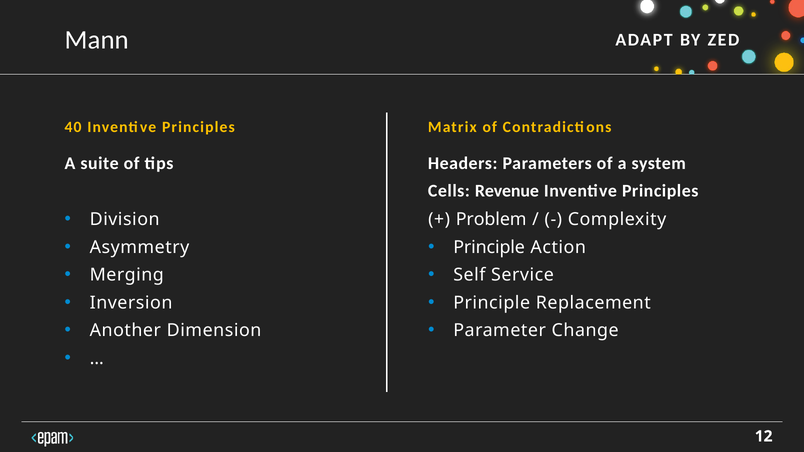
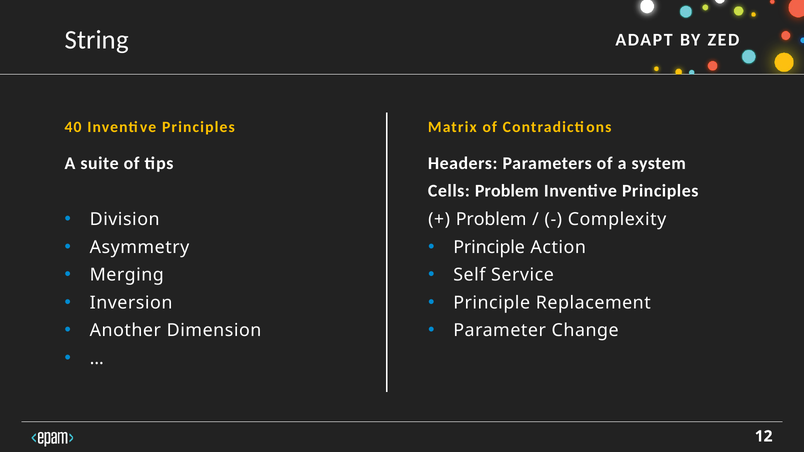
Mann: Mann -> String
Cells Revenue: Revenue -> Problem
